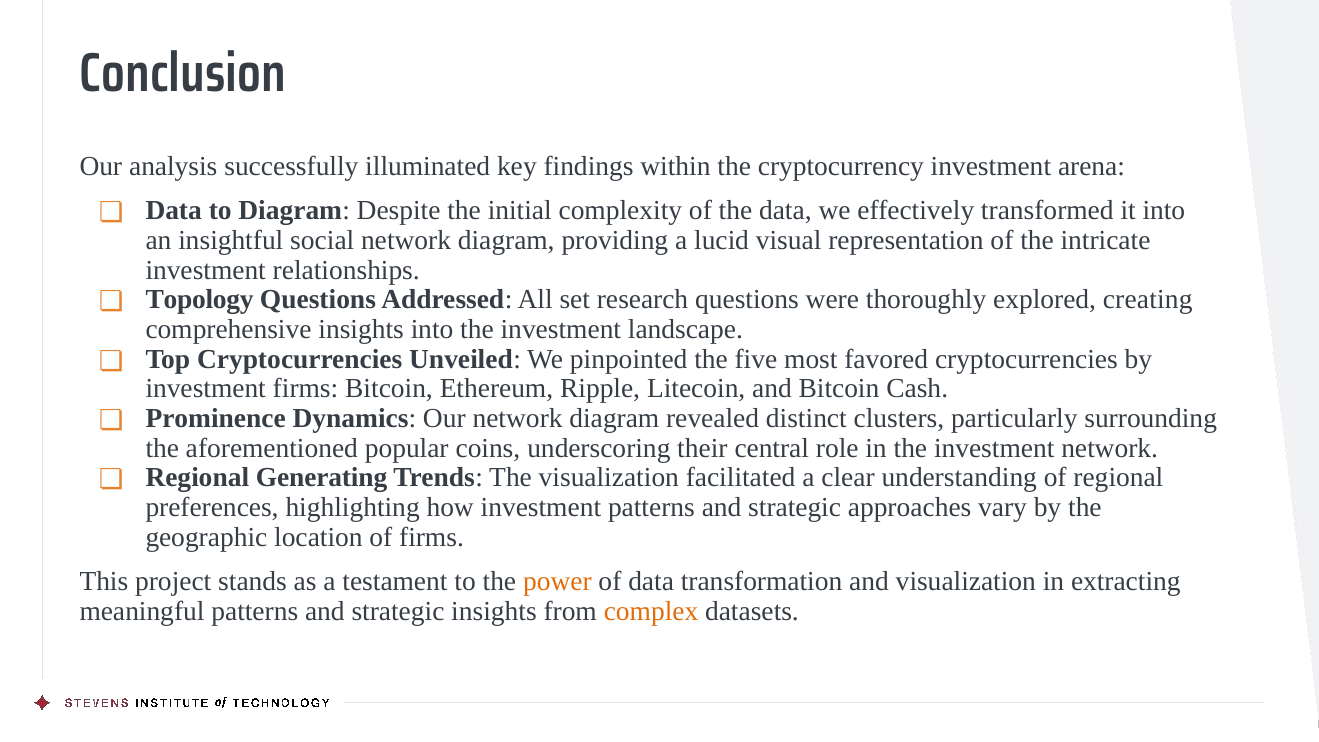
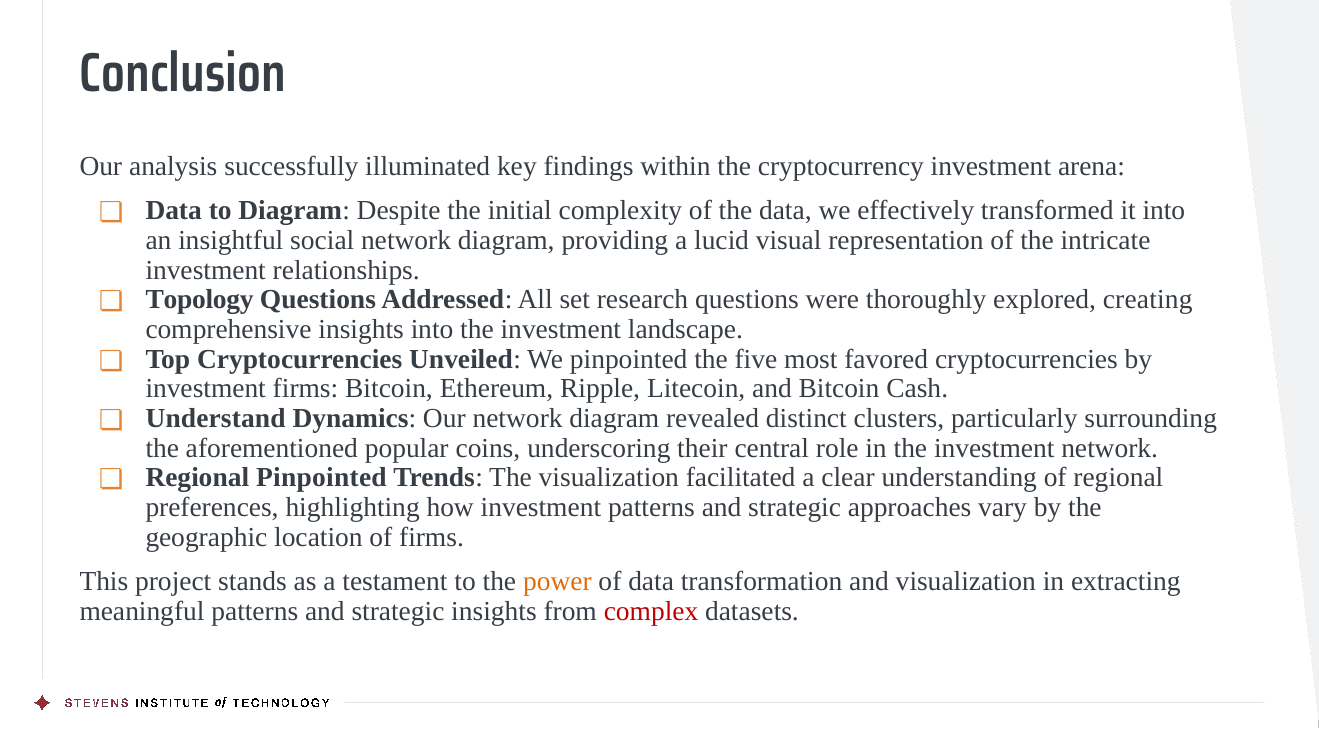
Prominence: Prominence -> Understand
Regional Generating: Generating -> Pinpointed
complex colour: orange -> red
